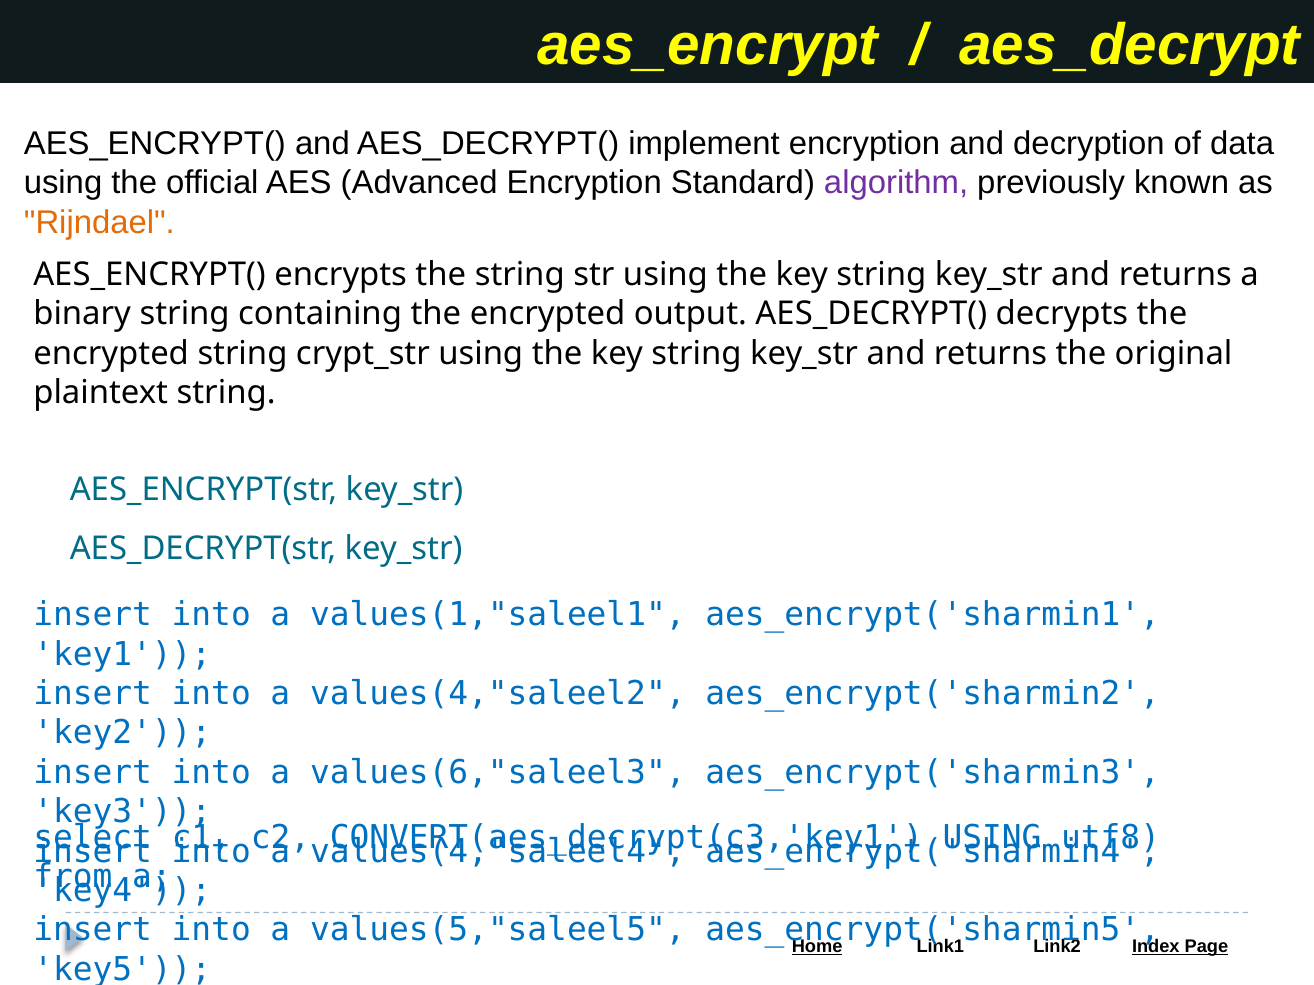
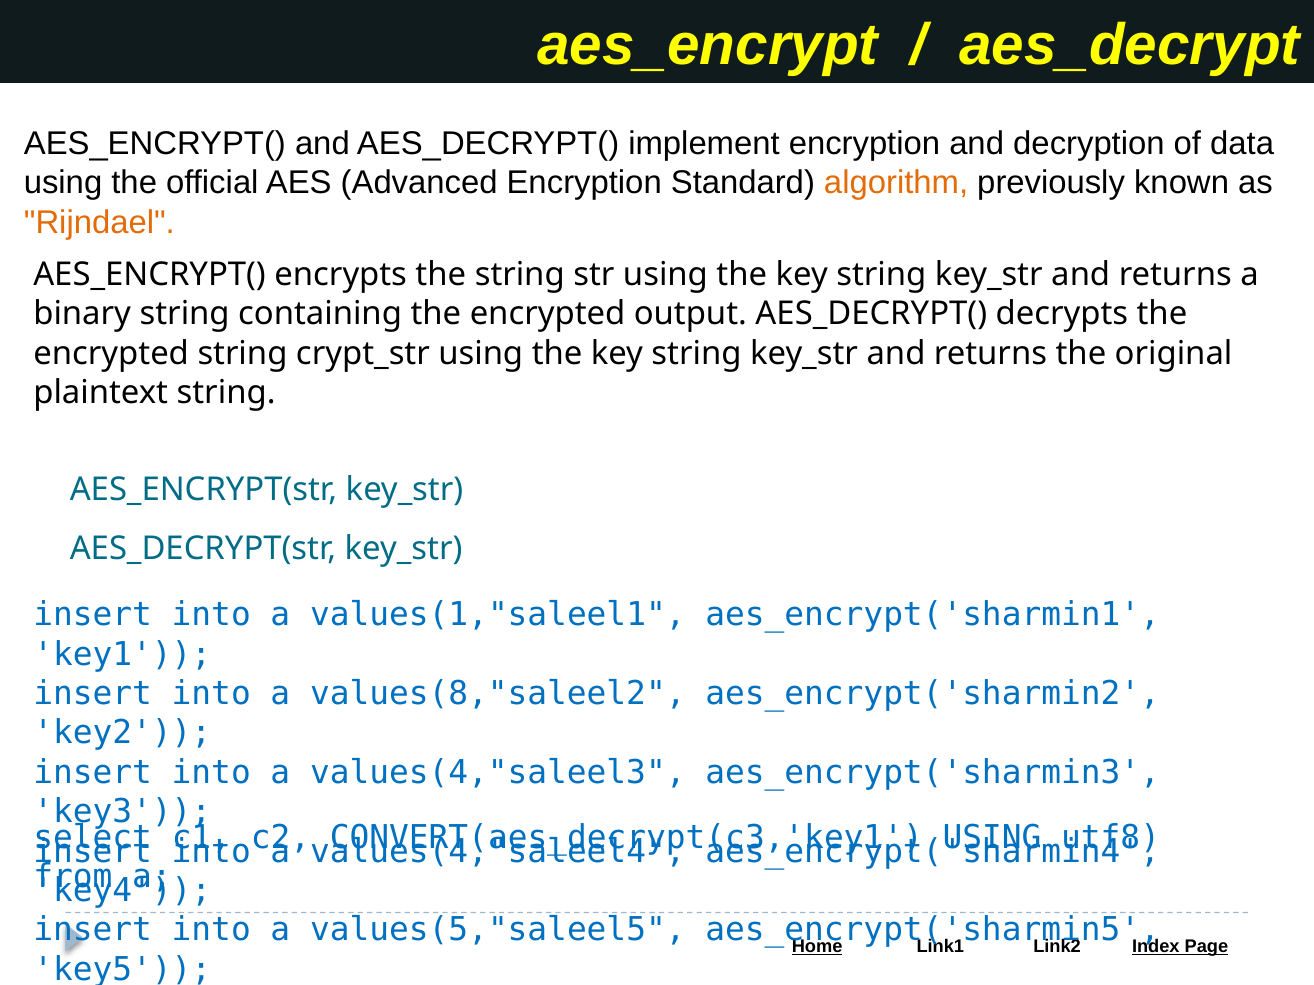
algorithm colour: purple -> orange
values(4,"saleel2: values(4,"saleel2 -> values(8,"saleel2
values(6,"saleel3: values(6,"saleel3 -> values(4,"saleel3
